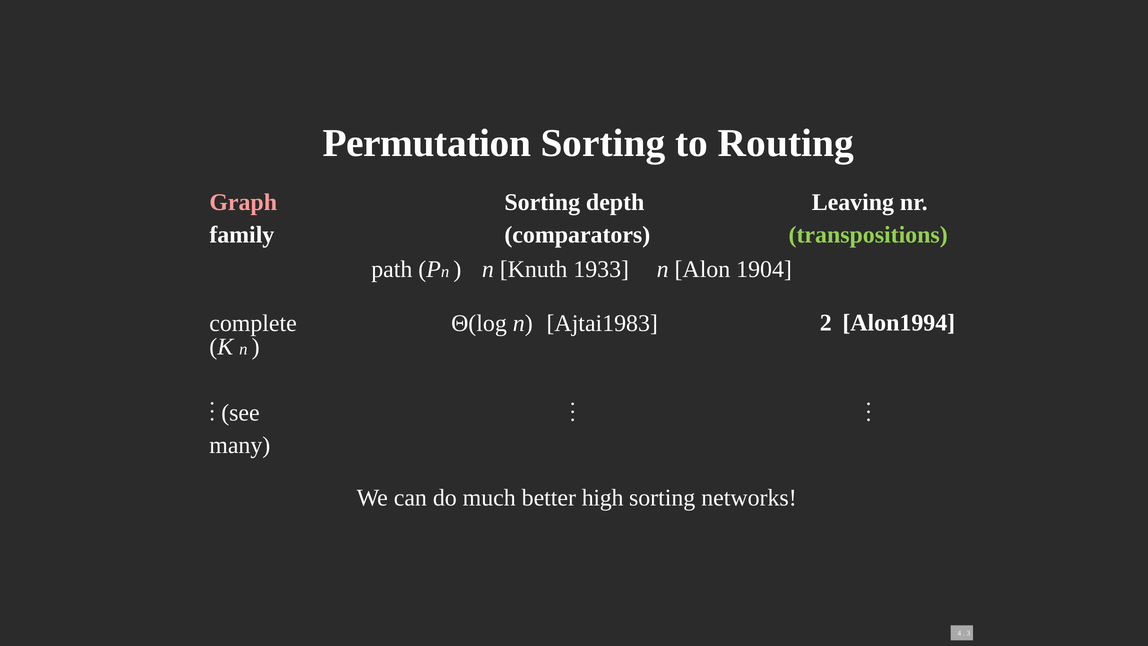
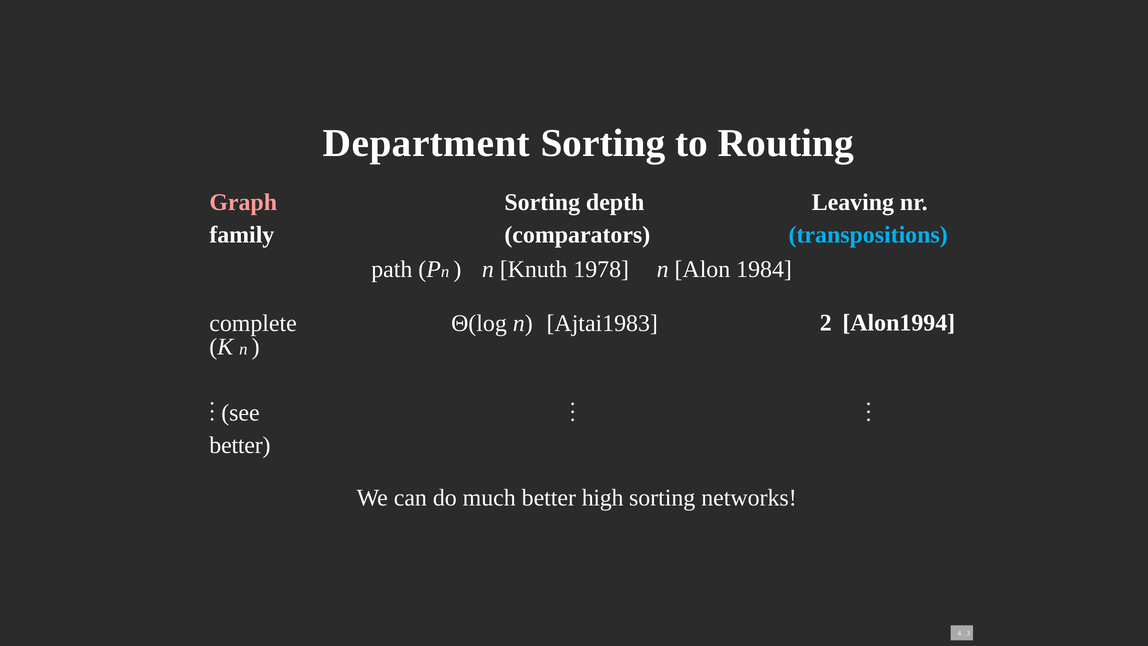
Permutation: Permutation -> Department
transpositions colour: light green -> light blue
1933: 1933 -> 1978
1904: 1904 -> 1984
many at (240, 445): many -> better
